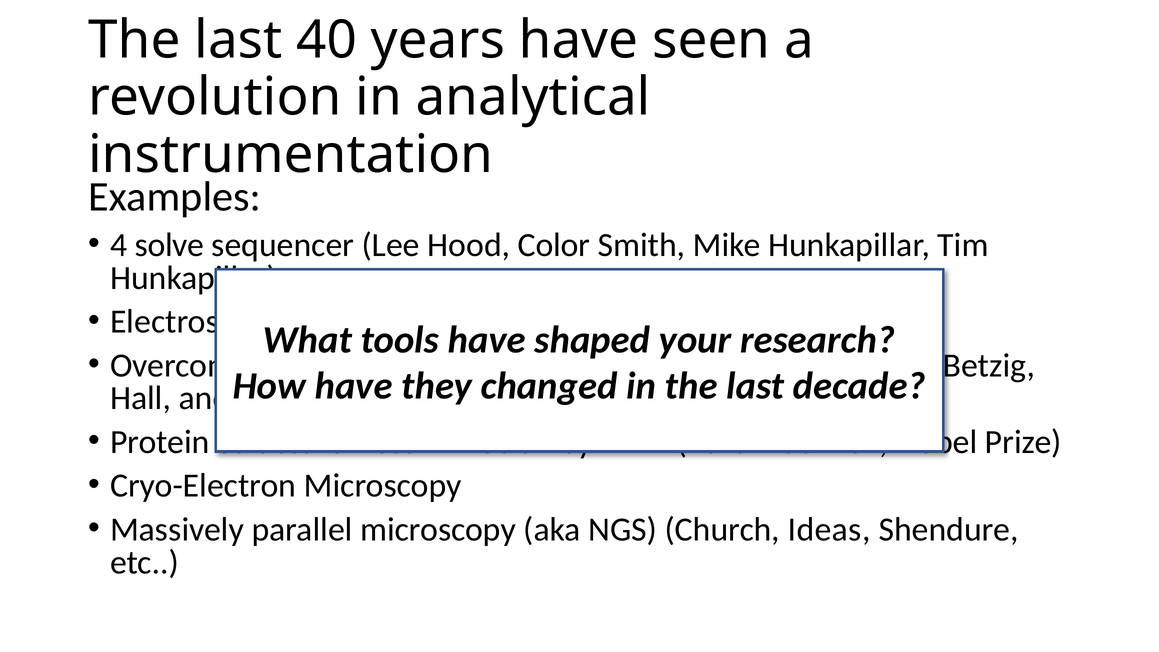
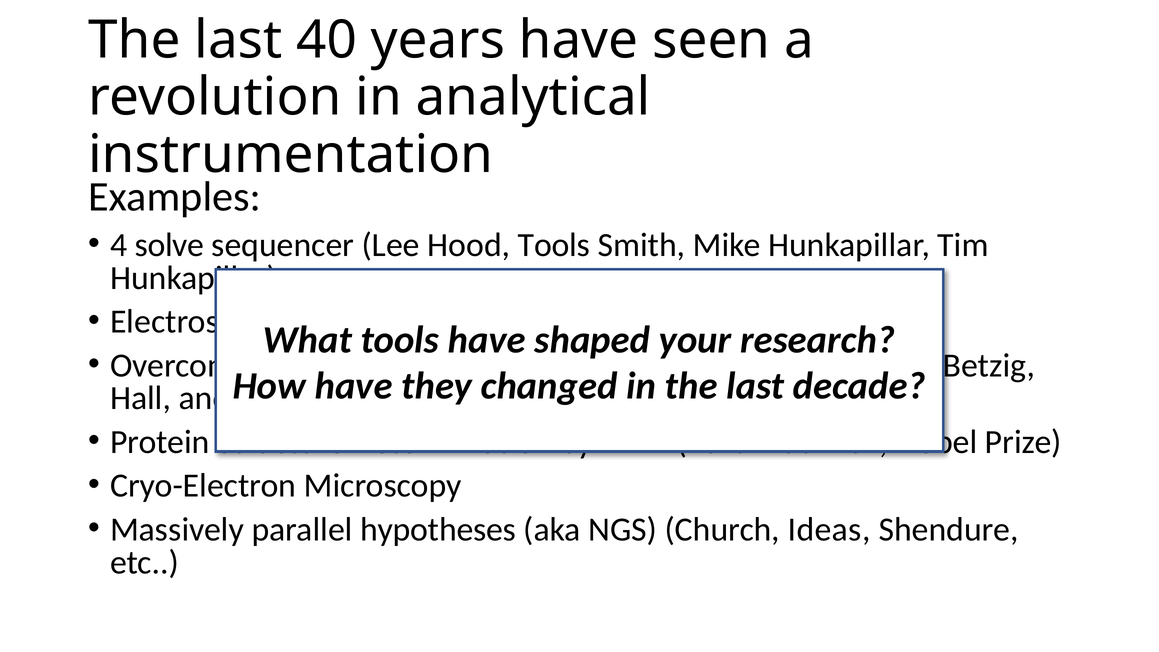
Hood Color: Color -> Tools
parallel microscopy: microscopy -> hypotheses
